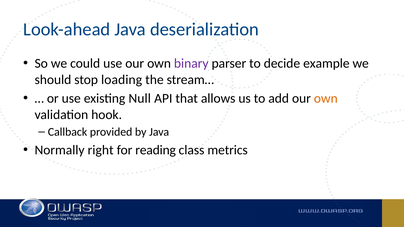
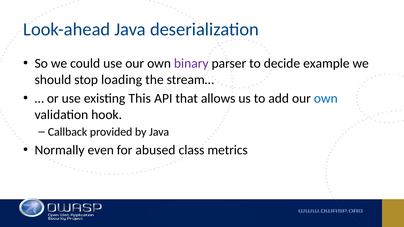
Null: Null -> This
own at (326, 99) colour: orange -> blue
right: right -> even
reading: reading -> abused
